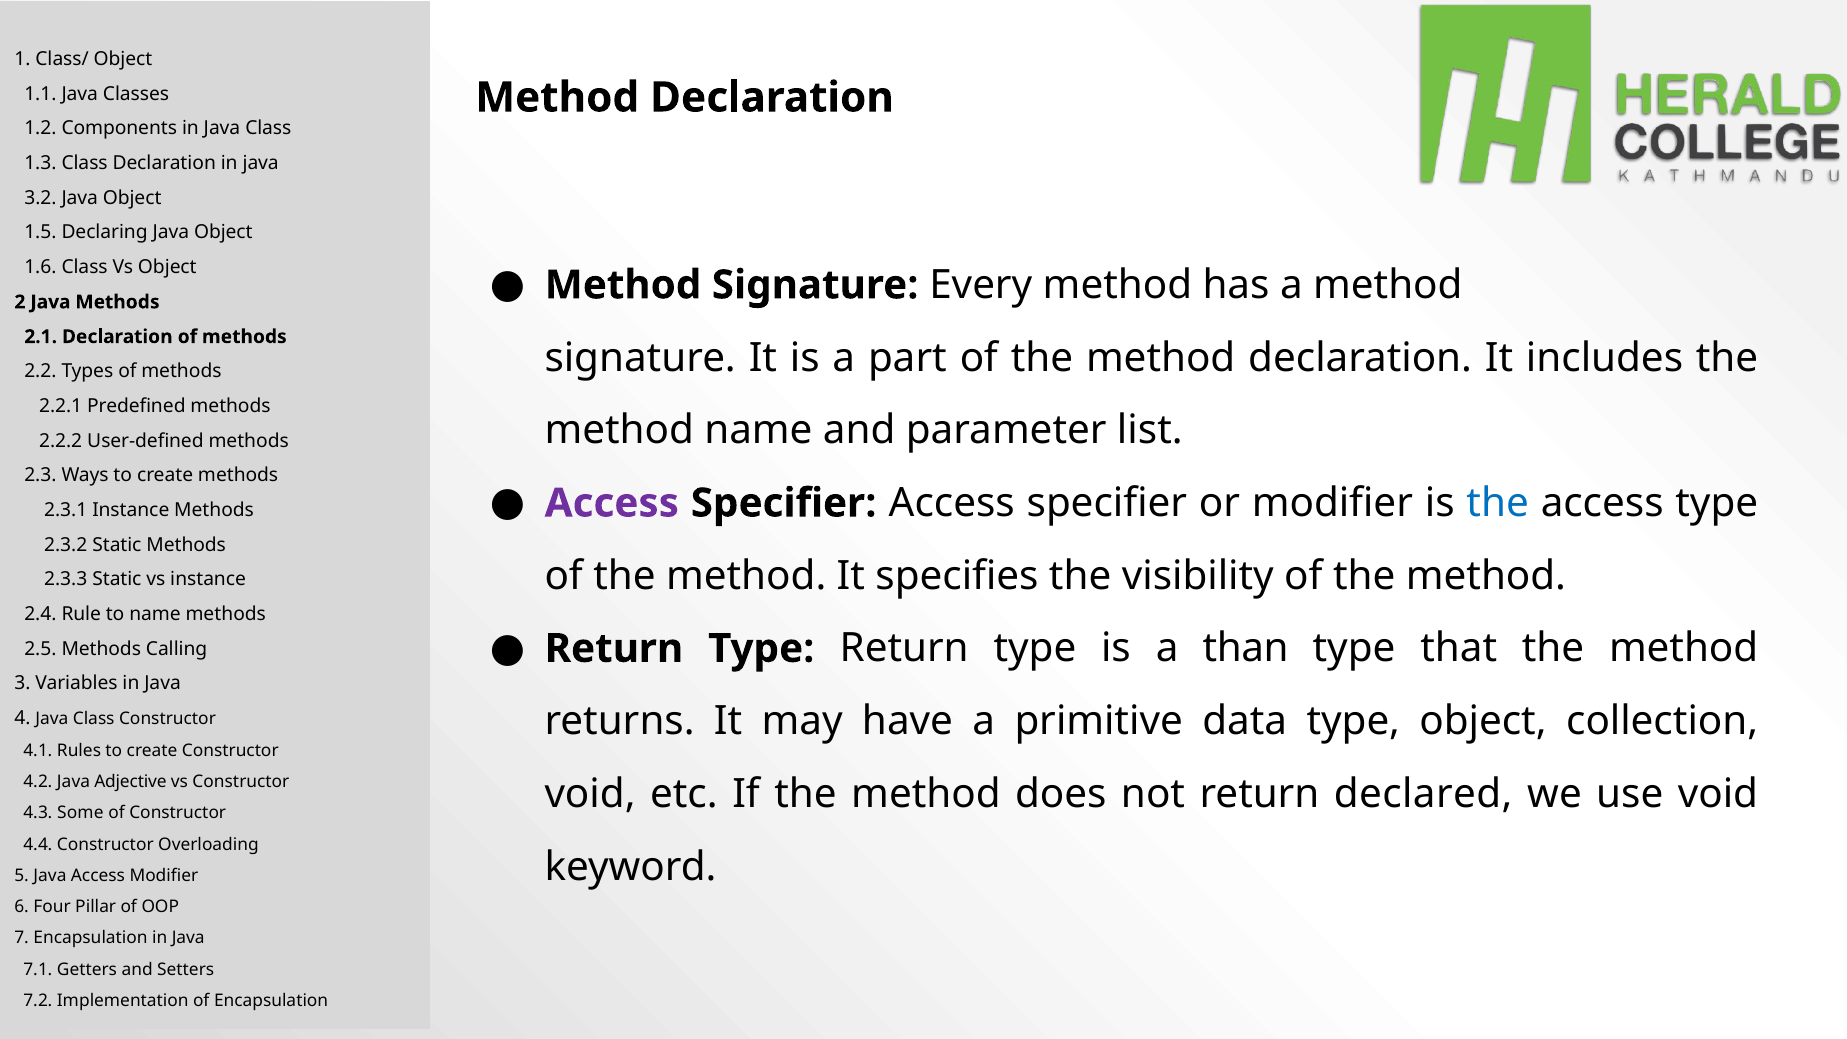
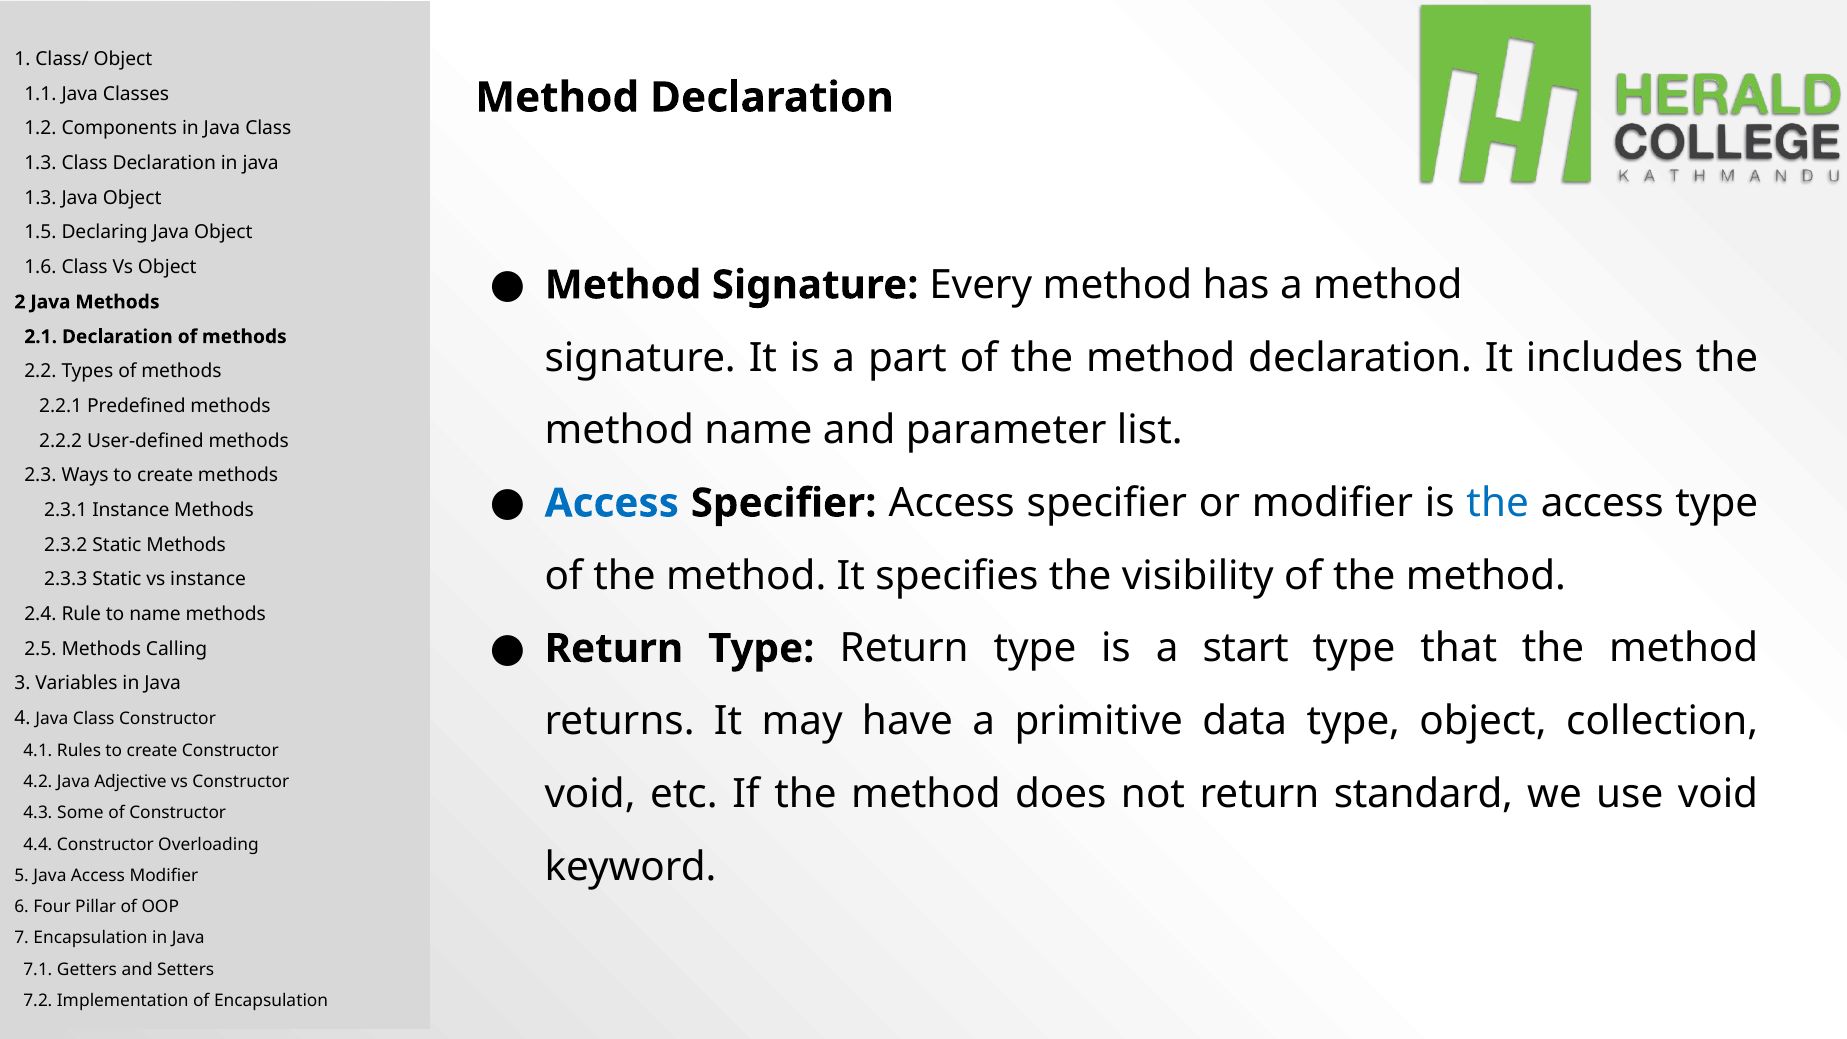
3.2 at (40, 198): 3.2 -> 1.3
Access at (612, 503) colour: purple -> blue
than: than -> start
declared: declared -> standard
